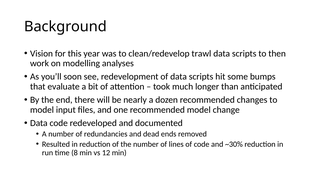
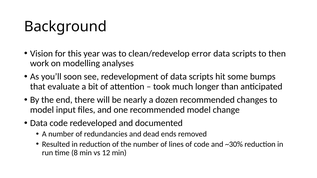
trawl: trawl -> error
